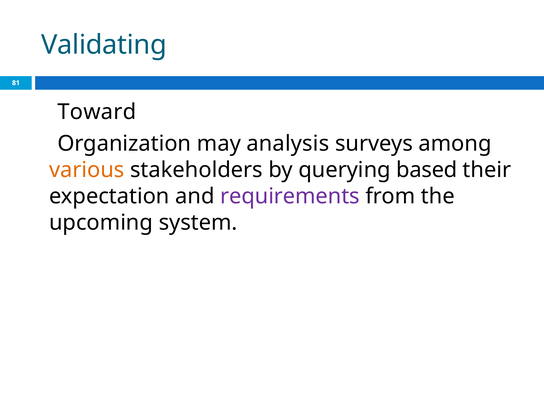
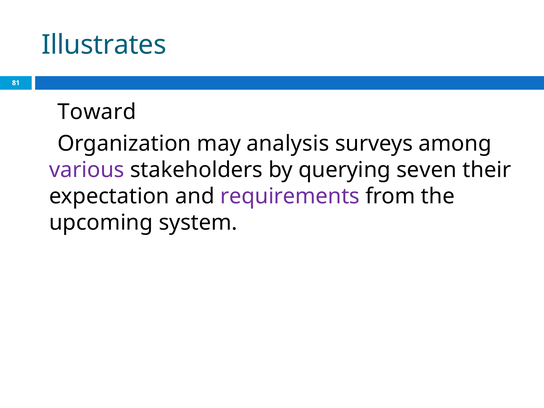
Validating: Validating -> Illustrates
various colour: orange -> purple
based: based -> seven
